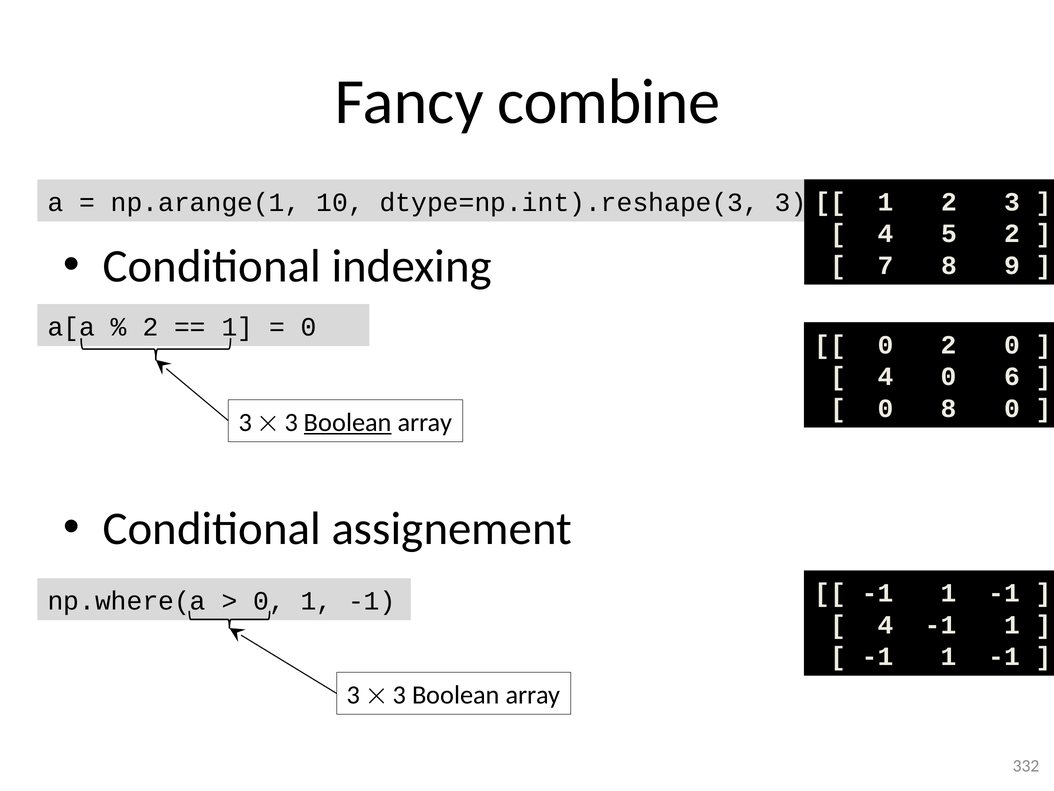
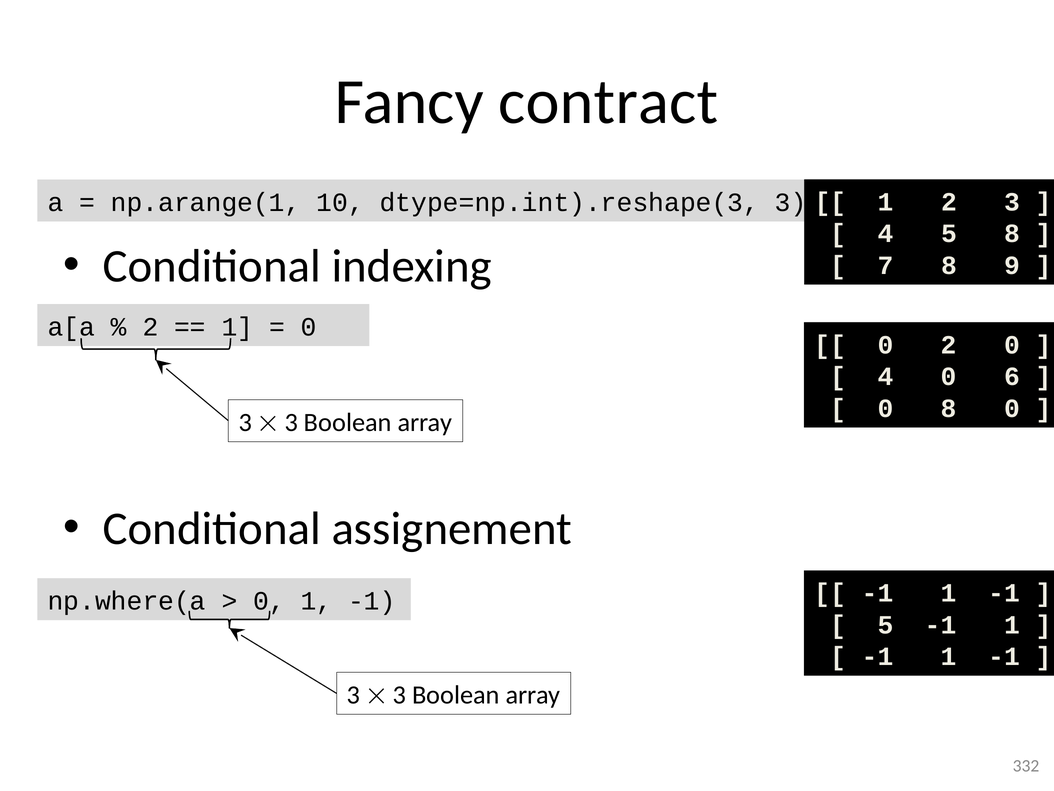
combine: combine -> contract
5 2: 2 -> 8
Boolean at (348, 422) underline: present -> none
4 at (885, 625): 4 -> 5
